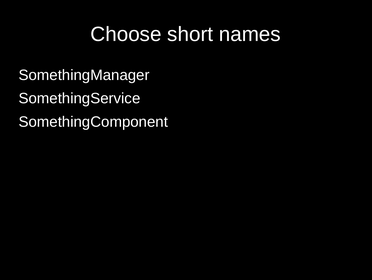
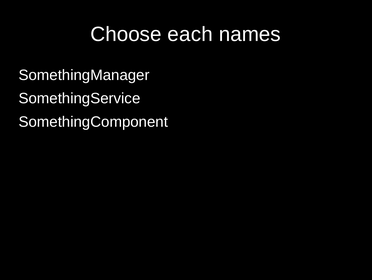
short: short -> each
